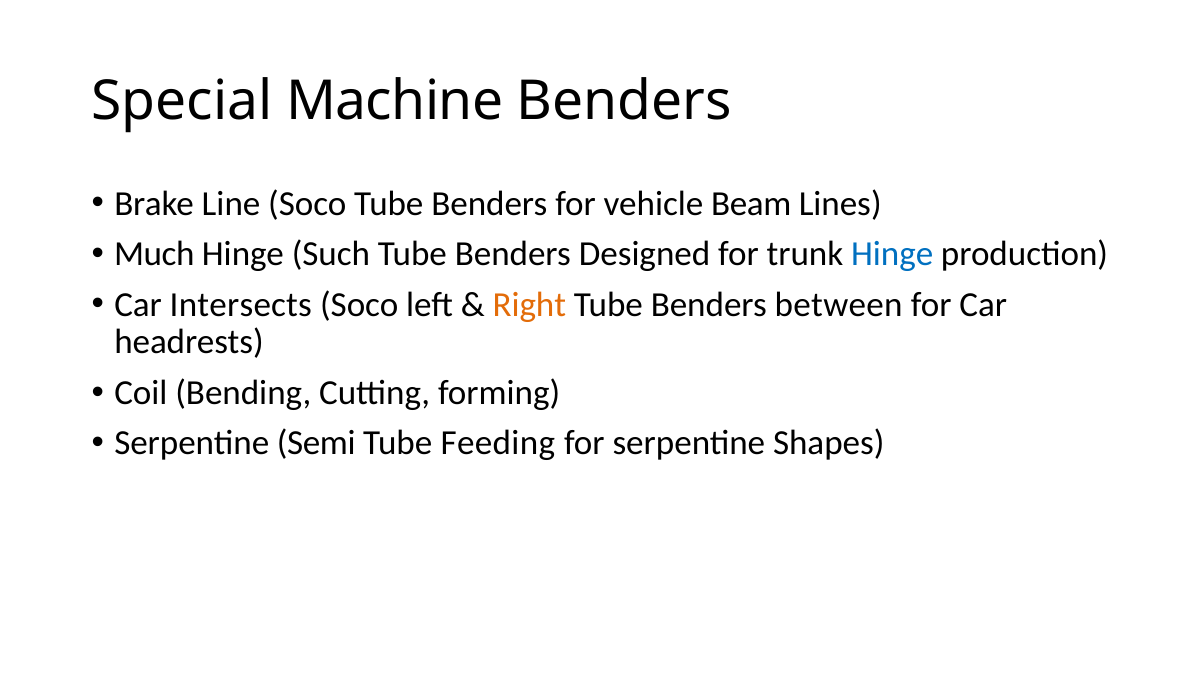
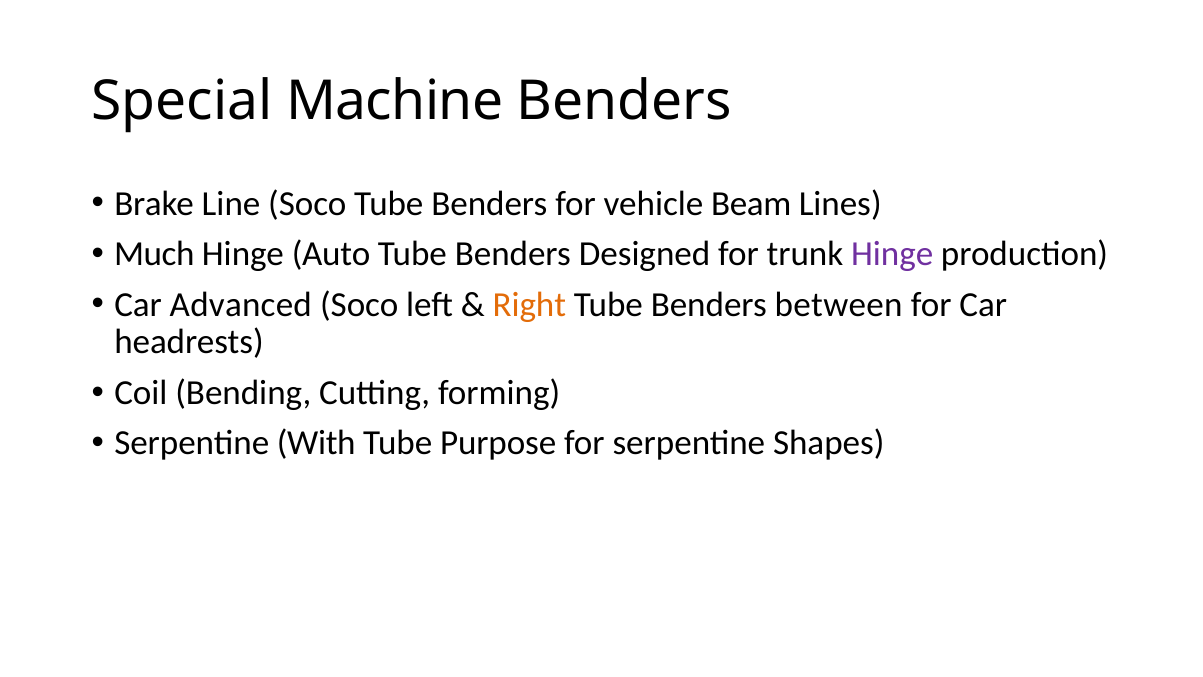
Such: Such -> Auto
Hinge at (892, 254) colour: blue -> purple
Intersects: Intersects -> Advanced
Semi: Semi -> With
Feeding: Feeding -> Purpose
